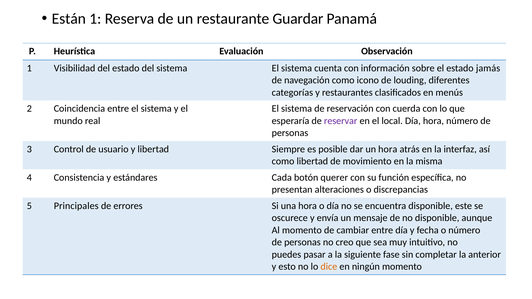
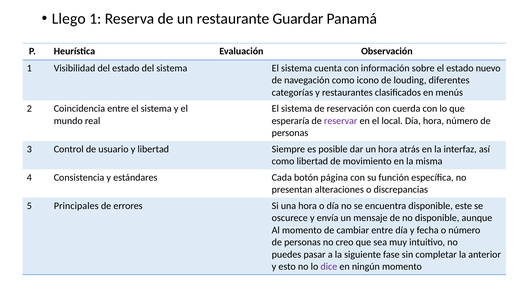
Están: Están -> Llego
jamás: jamás -> nuevo
querer: querer -> página
dice colour: orange -> purple
